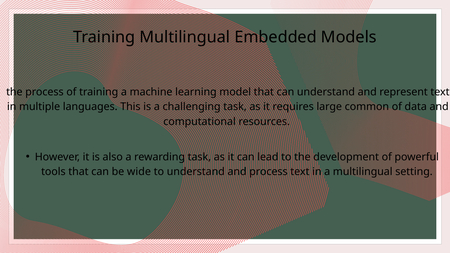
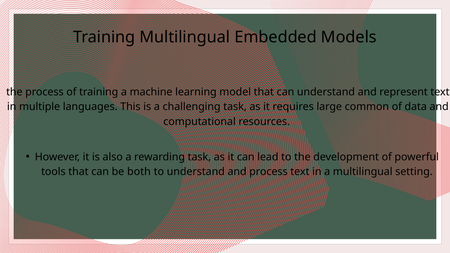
wide: wide -> both
